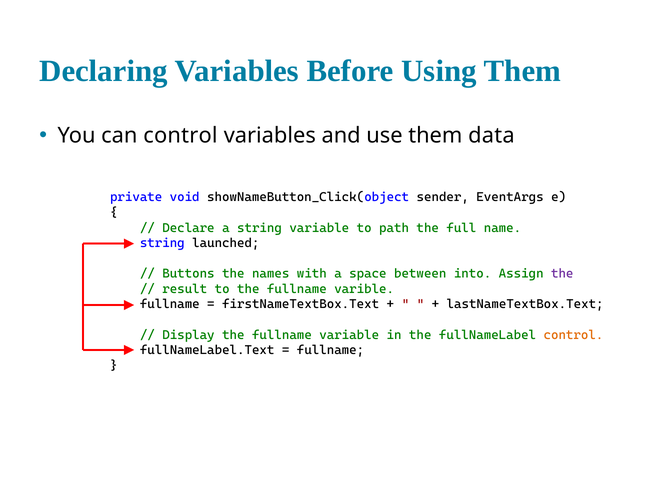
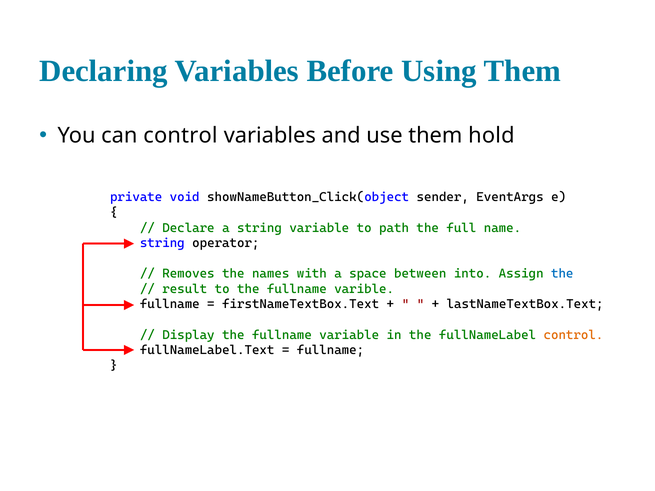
data: data -> hold
launched: launched -> operator
Buttons: Buttons -> Removes
the at (562, 274) colour: purple -> blue
